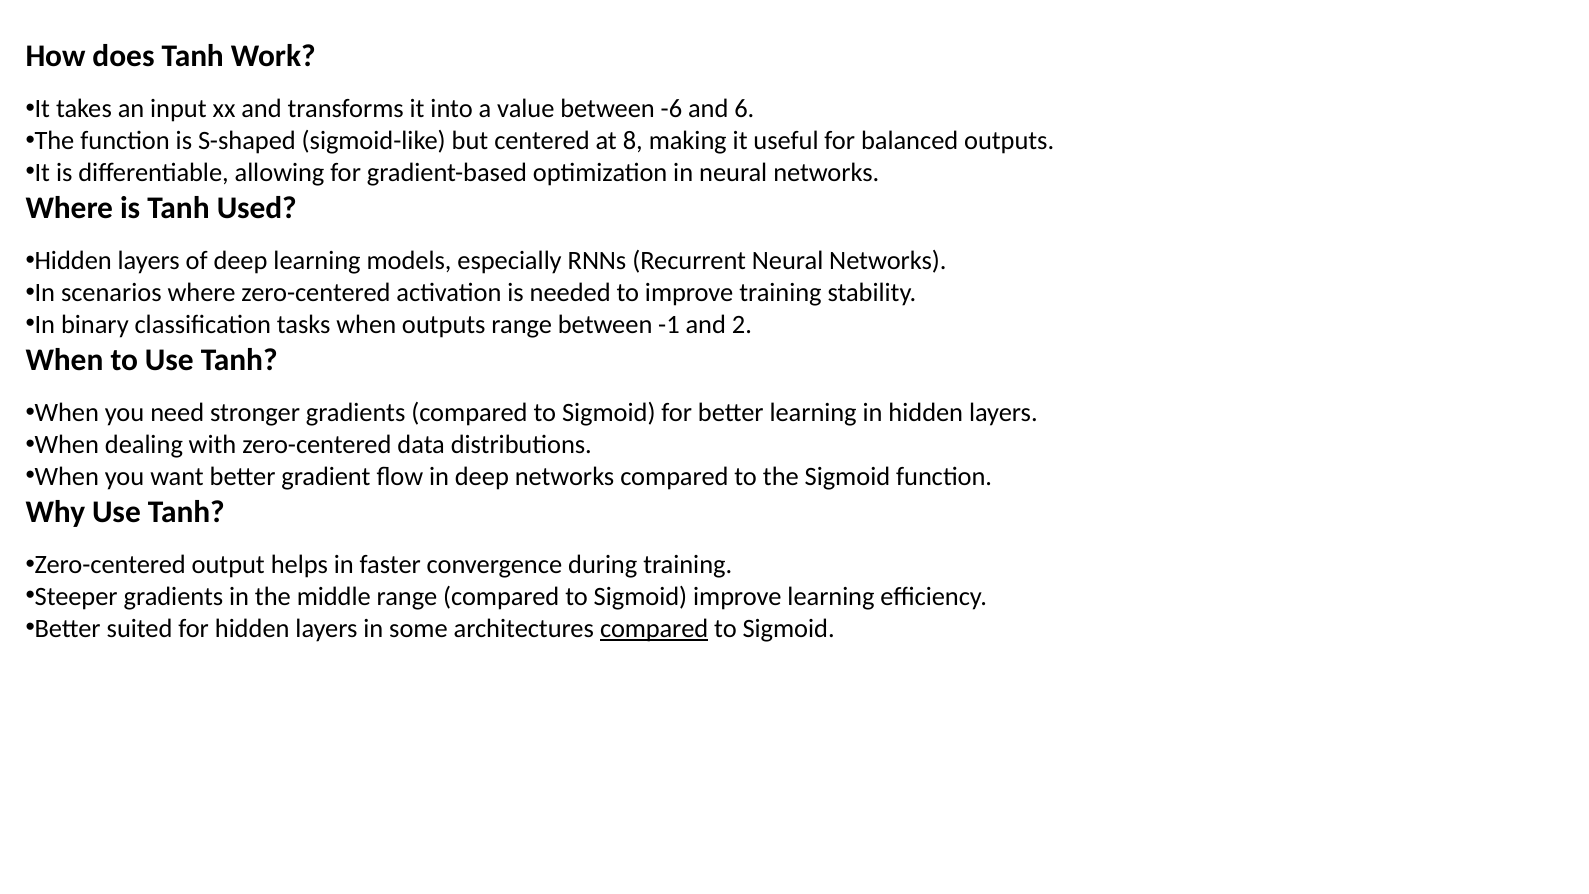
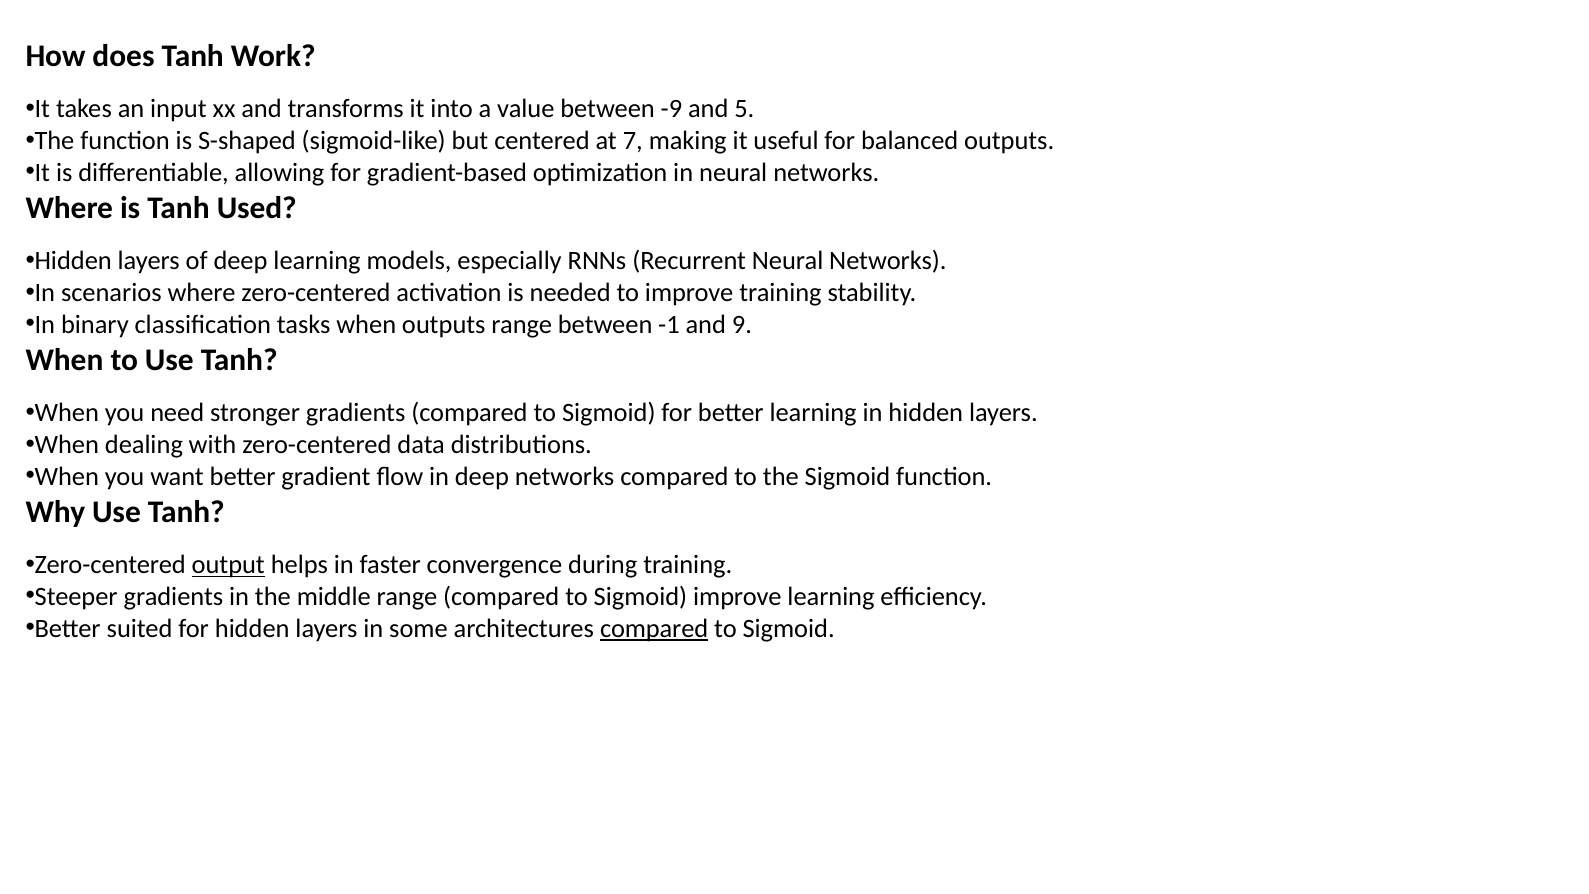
-6: -6 -> -9
6: 6 -> 5
8: 8 -> 7
2: 2 -> 9
output underline: none -> present
